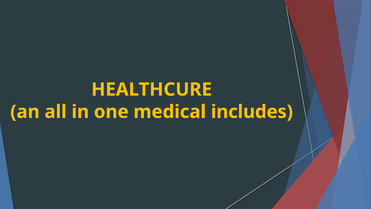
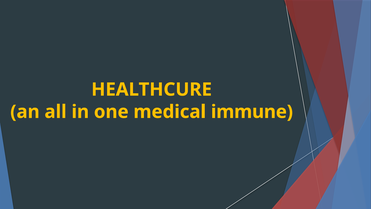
includes: includes -> immune
